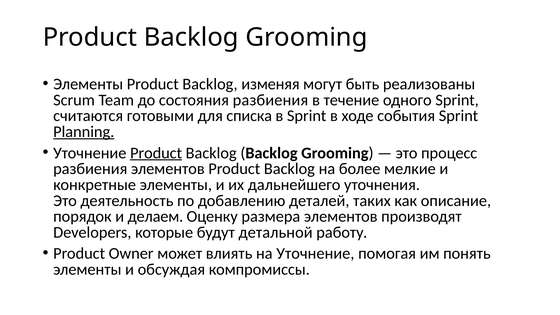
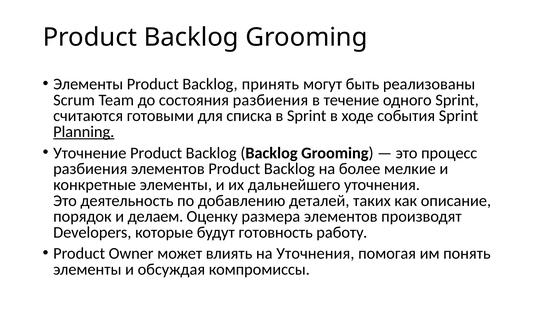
изменяя: изменяя -> принять
Product at (156, 153) underline: present -> none
детальной: детальной -> готовность
на Уточнение: Уточнение -> Уточнения
